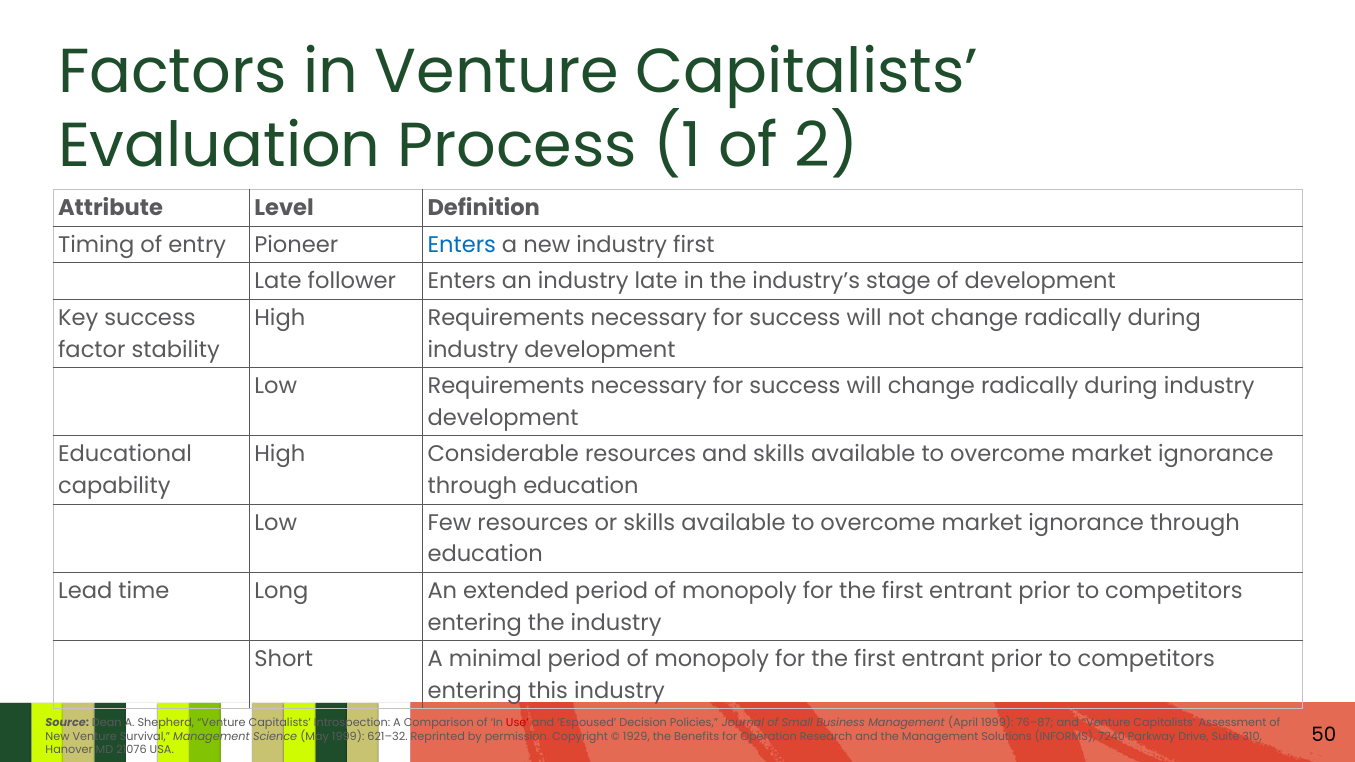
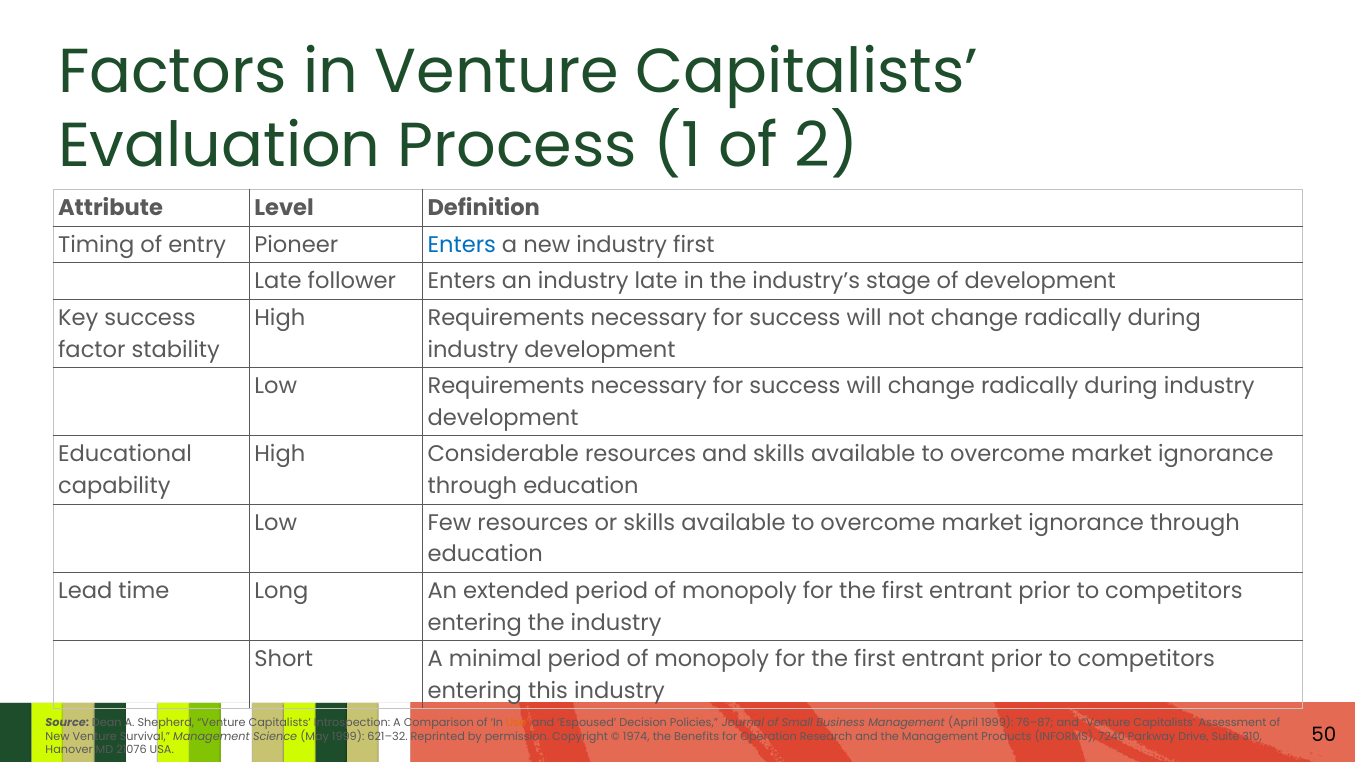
Use colour: red -> orange
1929: 1929 -> 1974
Solutions: Solutions -> Products
